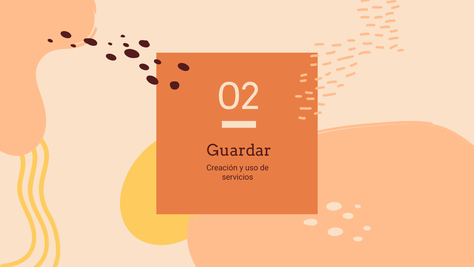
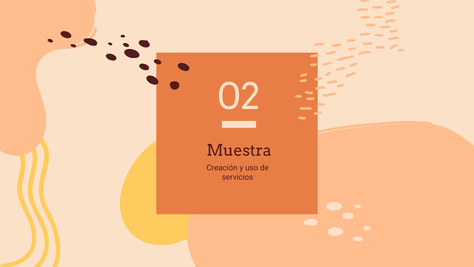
Guardar: Guardar -> Muestra
